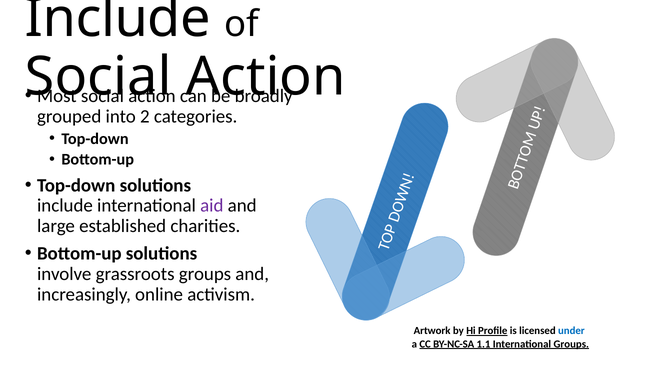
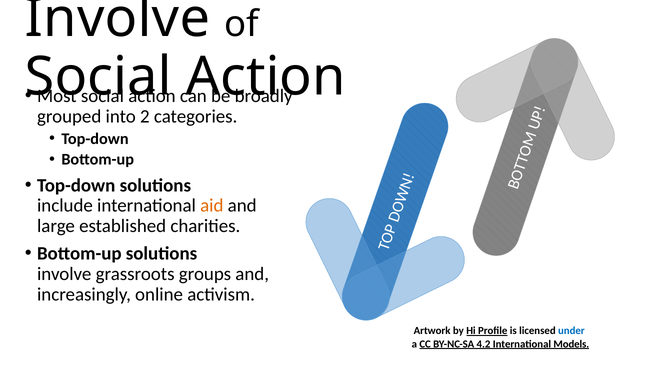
Include at (118, 19): Include -> Involve
aid colour: purple -> orange
1.1: 1.1 -> 4.2
International Groups: Groups -> Models
